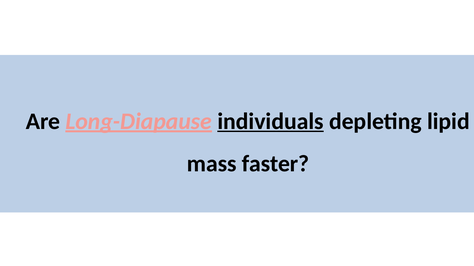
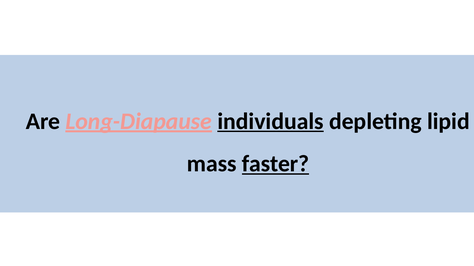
faster underline: none -> present
